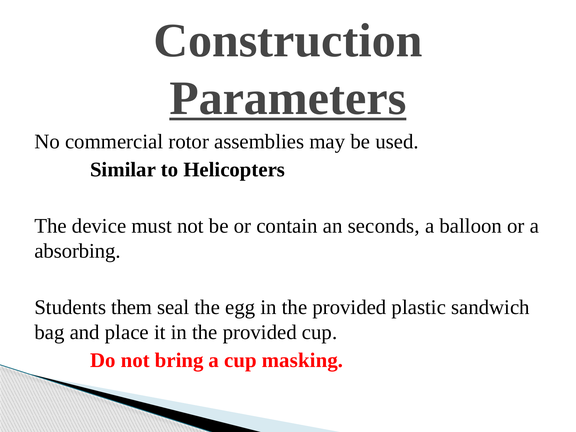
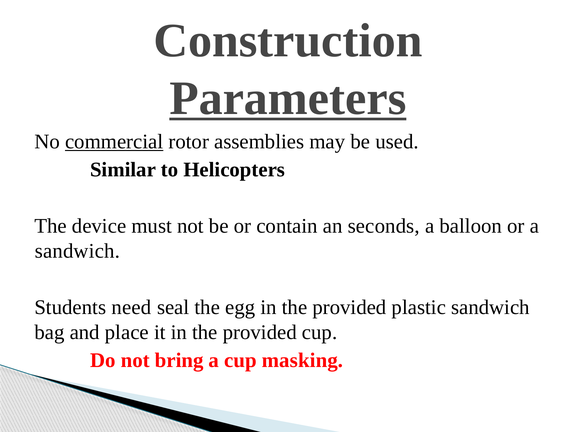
commercial underline: none -> present
absorbing at (78, 251): absorbing -> sandwich
them: them -> need
